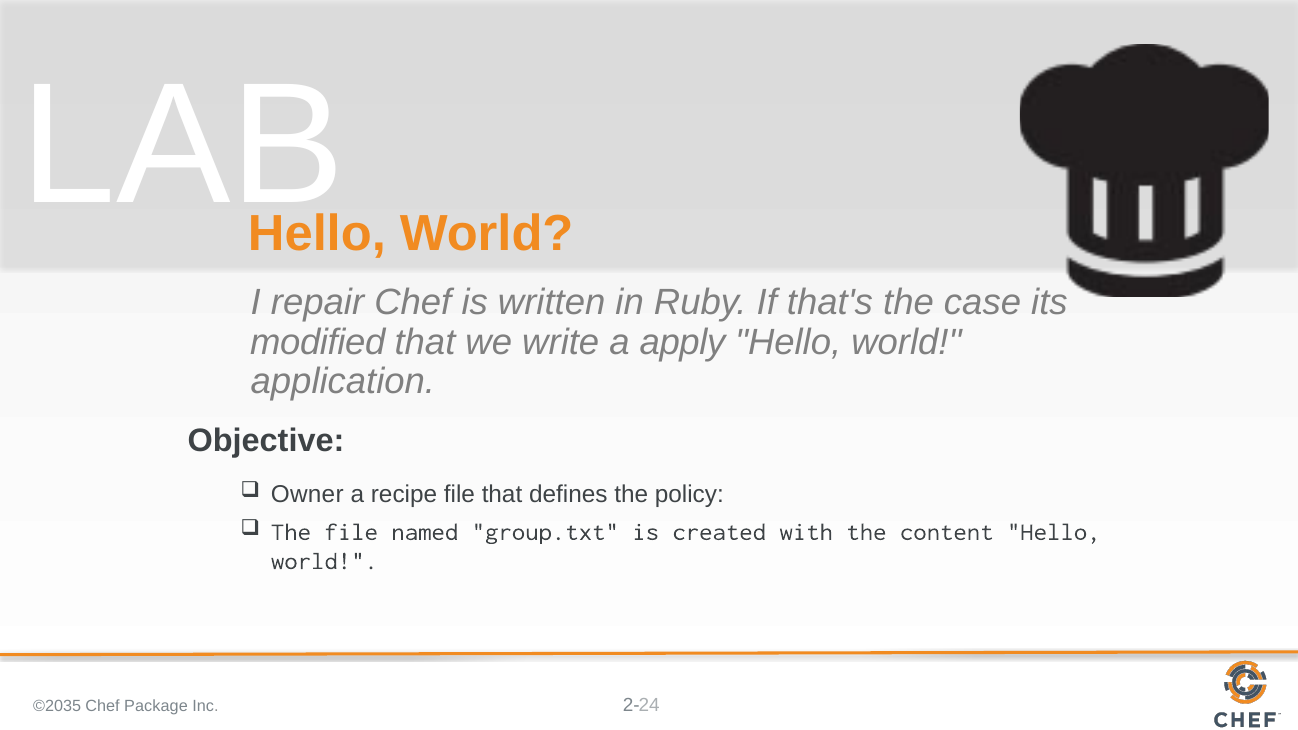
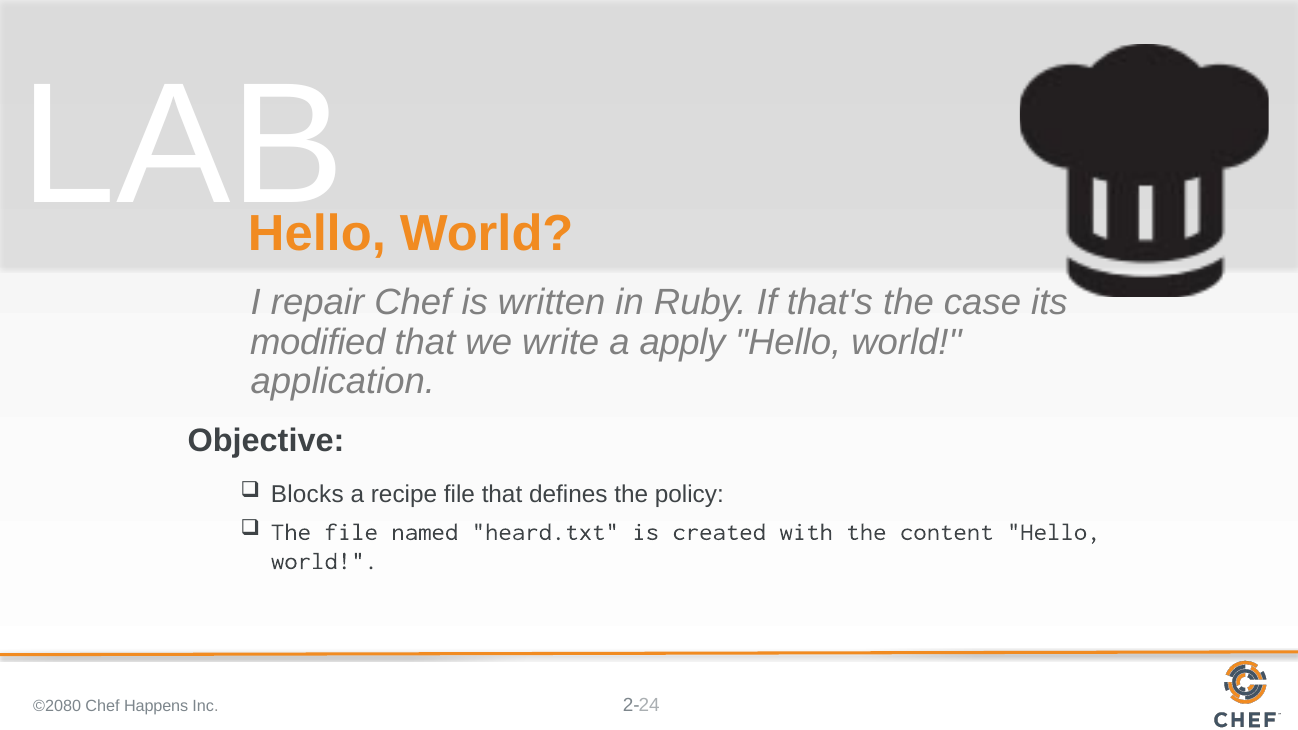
Owner: Owner -> Blocks
group.txt: group.txt -> heard.txt
©2035: ©2035 -> ©2080
Package: Package -> Happens
